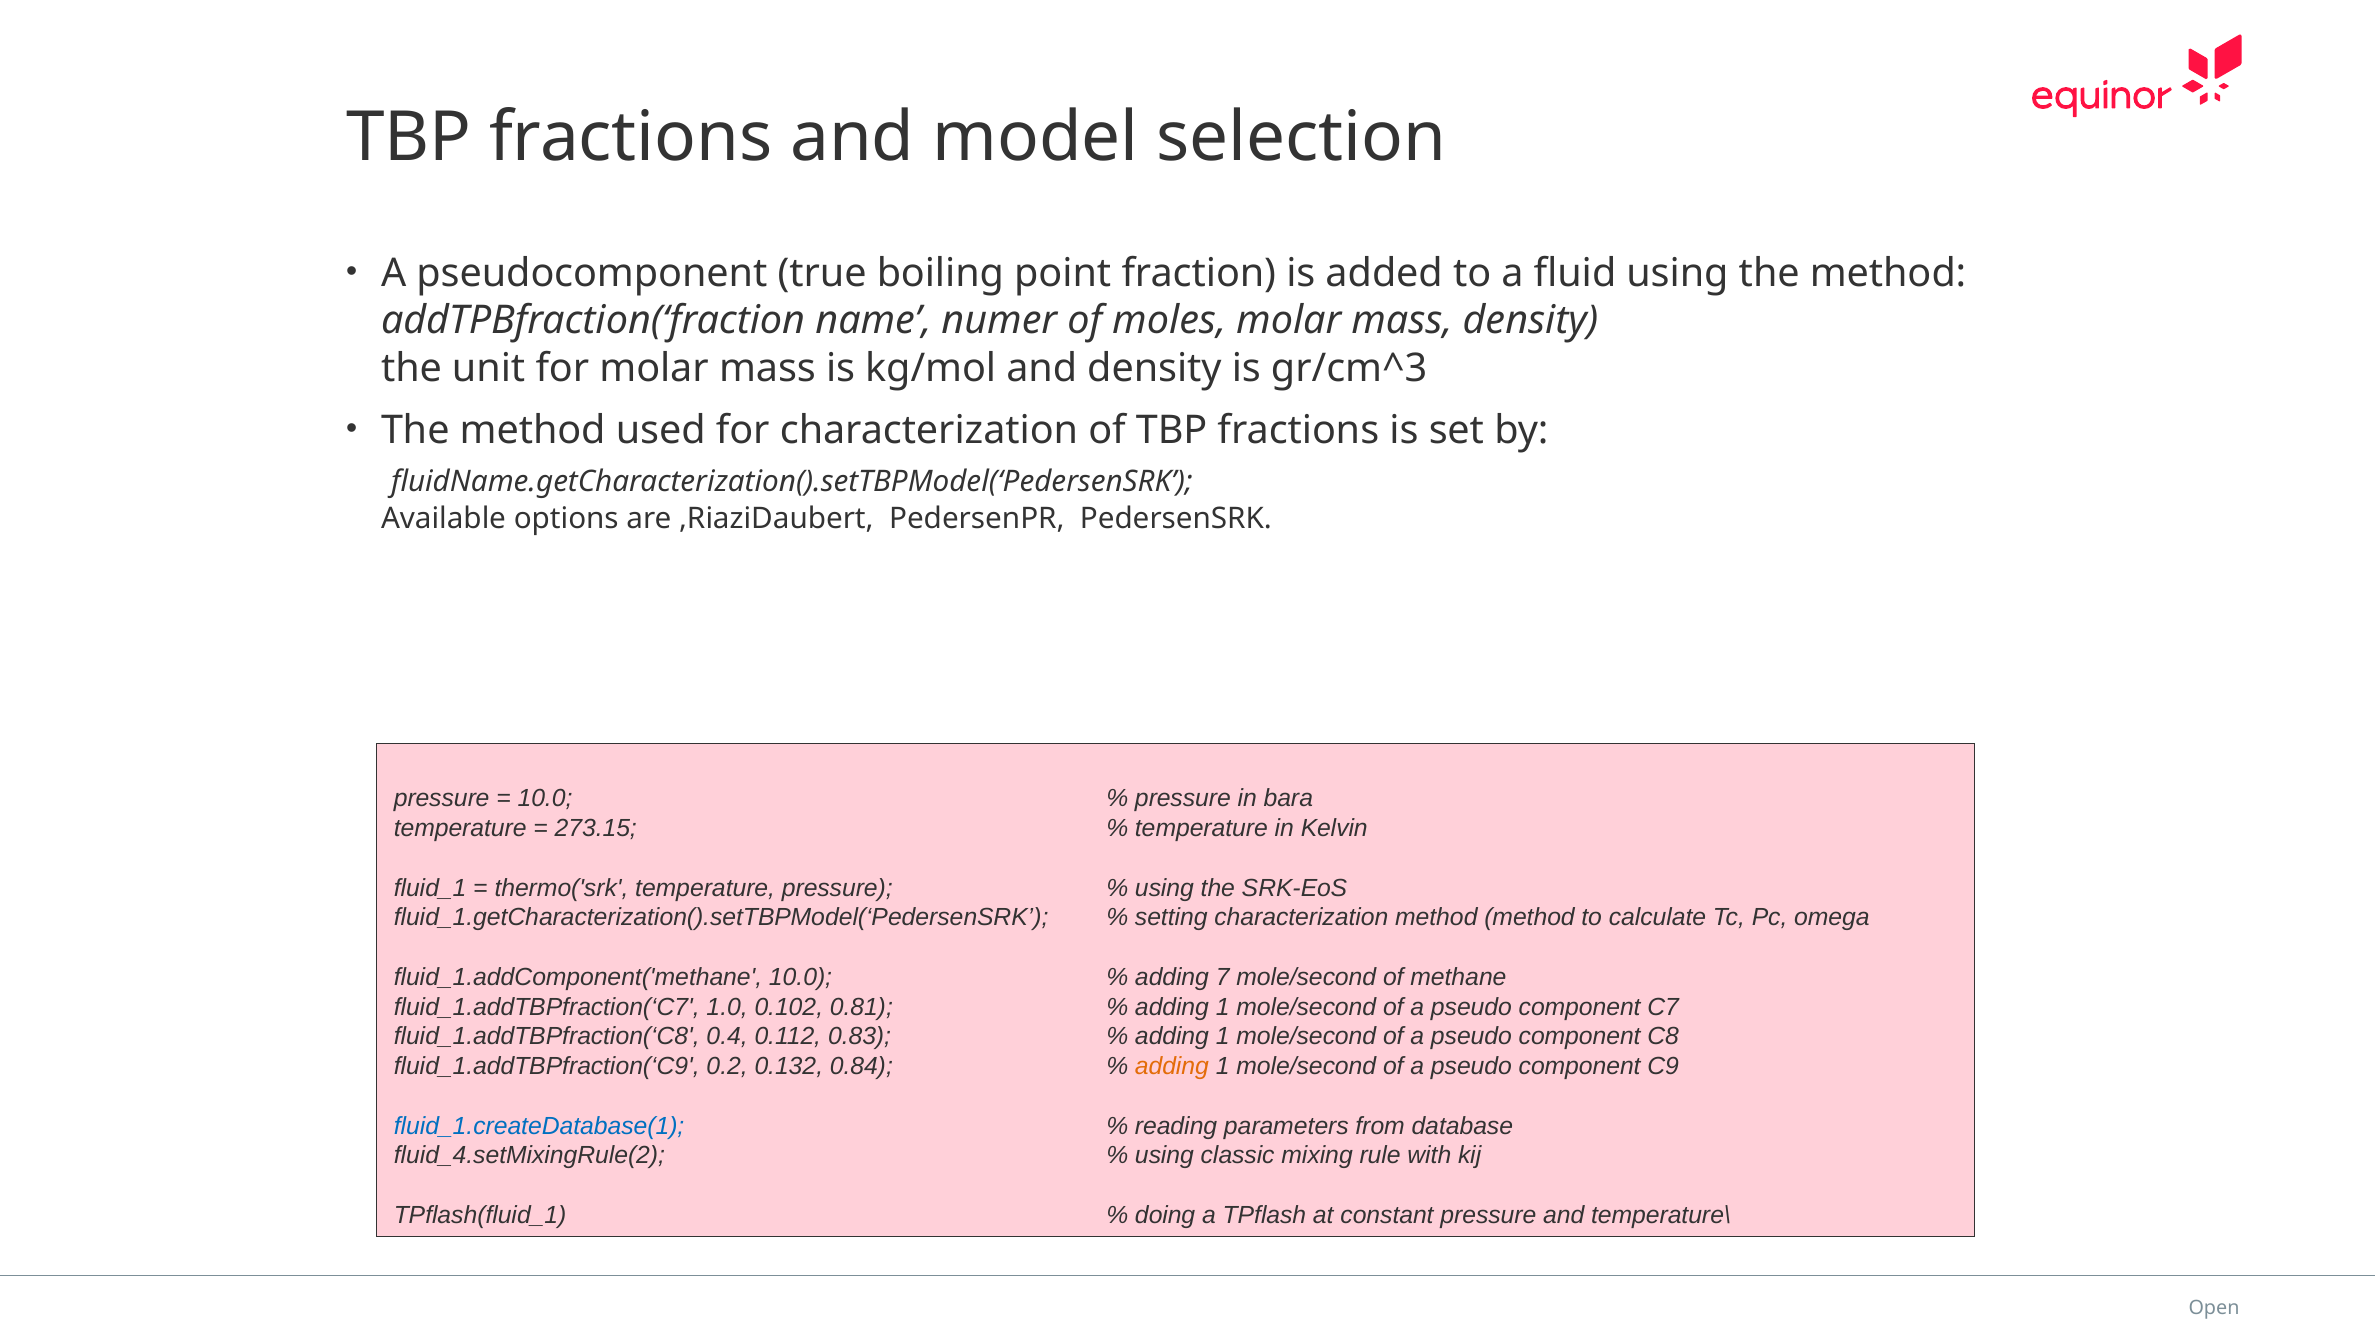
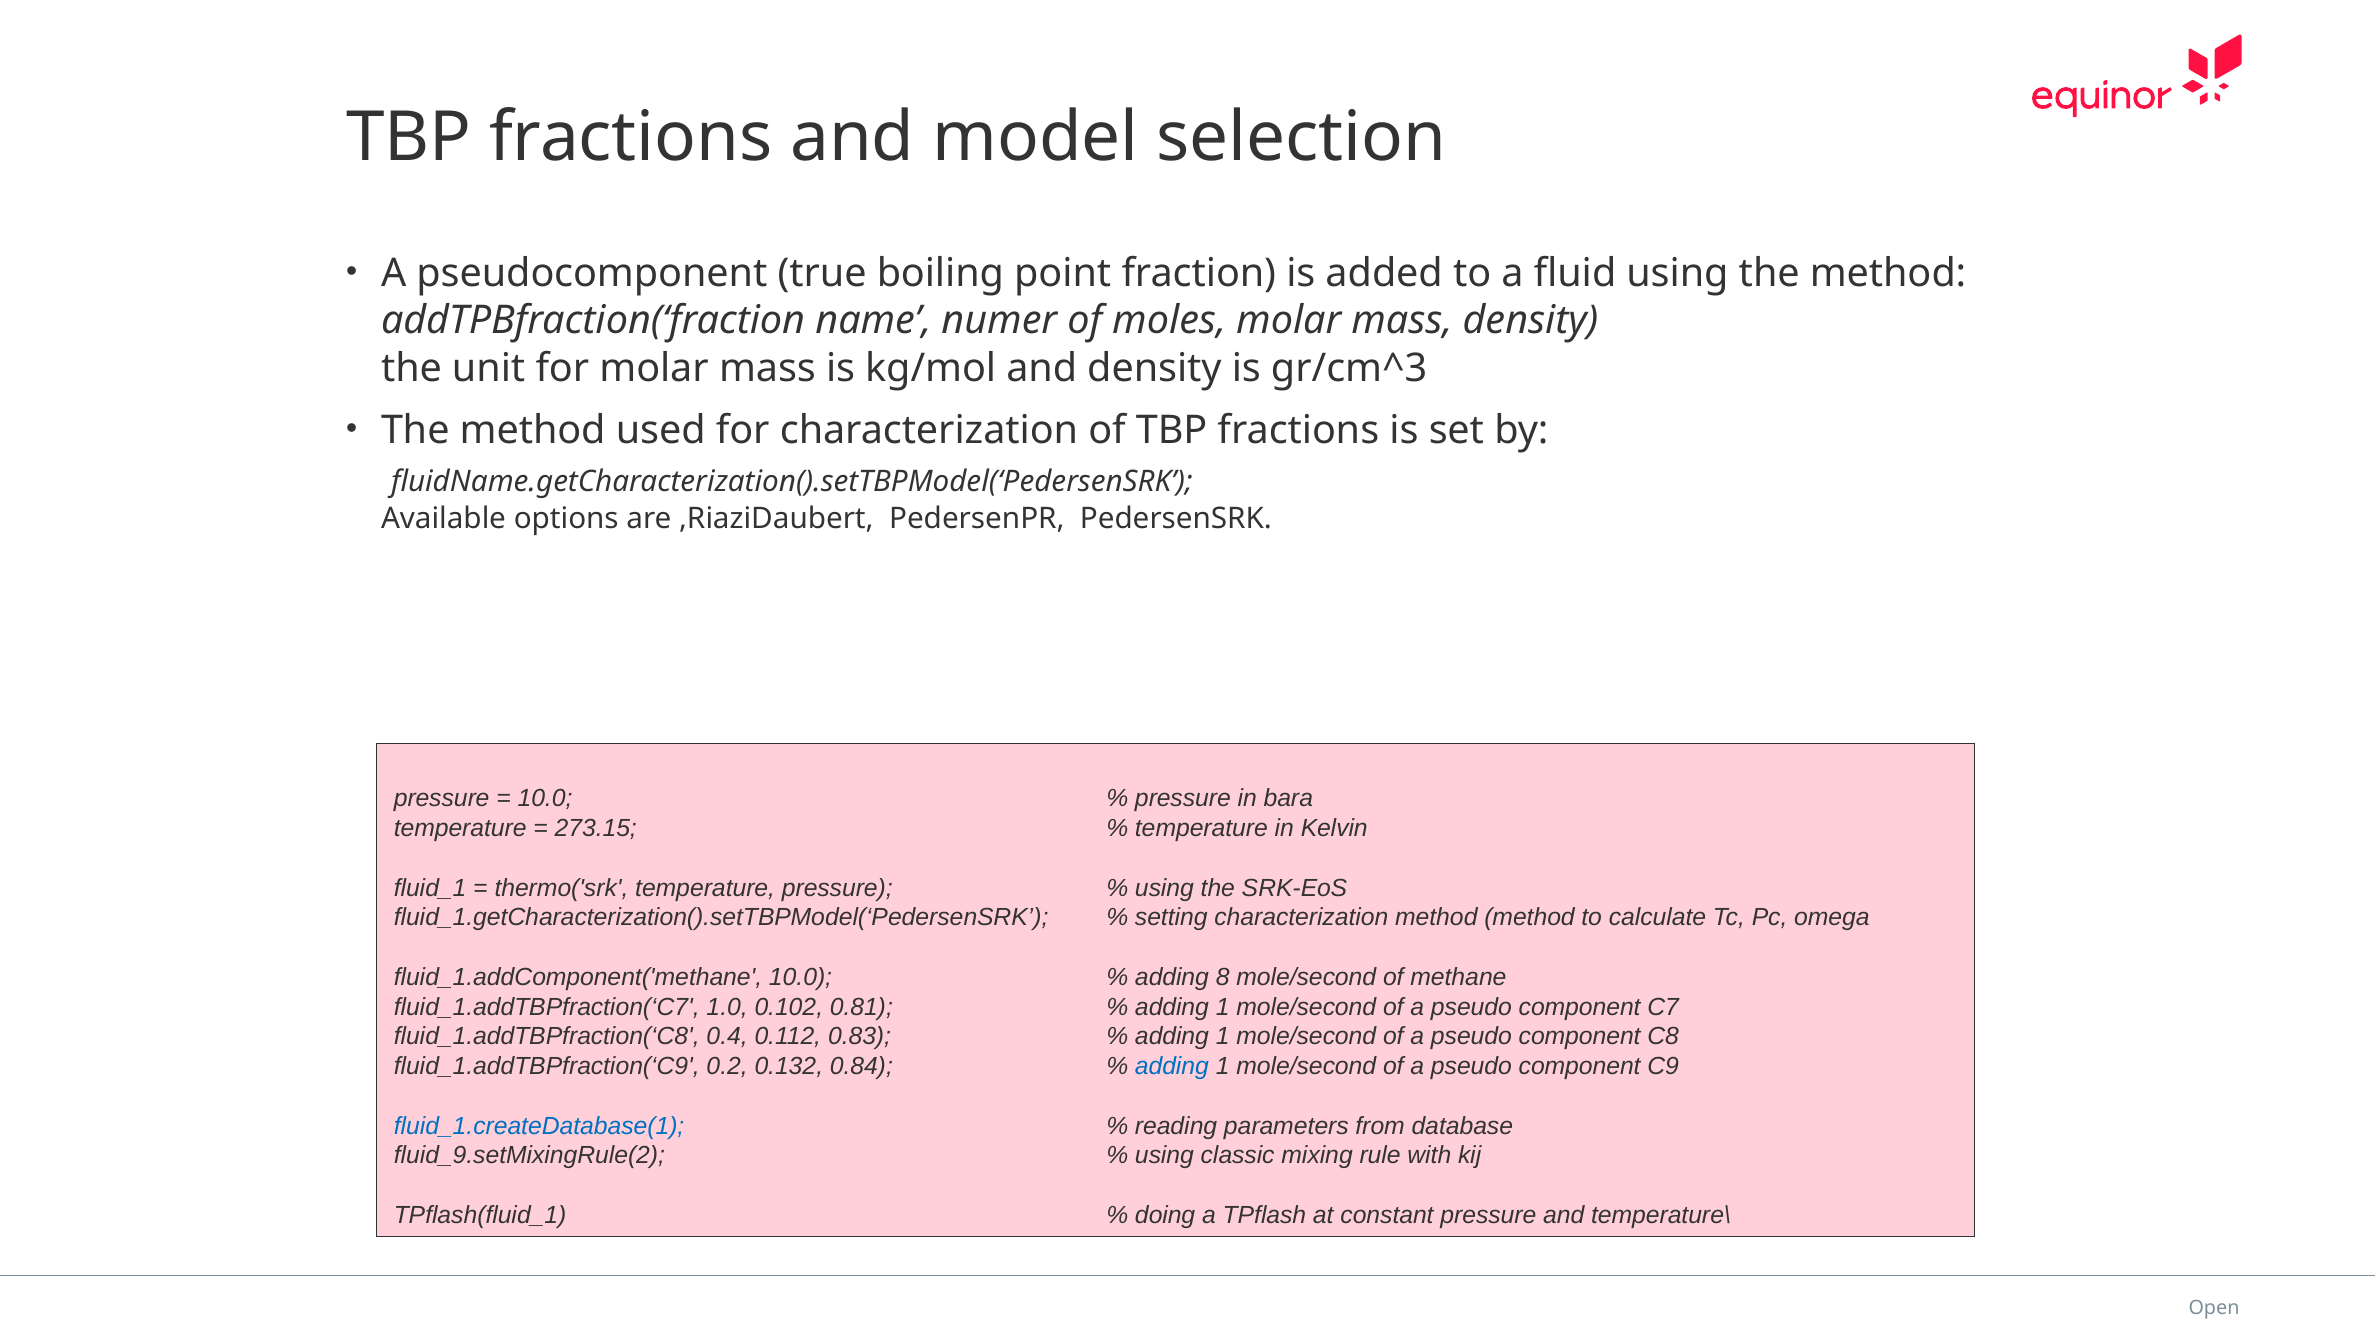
7: 7 -> 8
adding at (1172, 1066) colour: orange -> blue
fluid_4.setMixingRule(2: fluid_4.setMixingRule(2 -> fluid_9.setMixingRule(2
